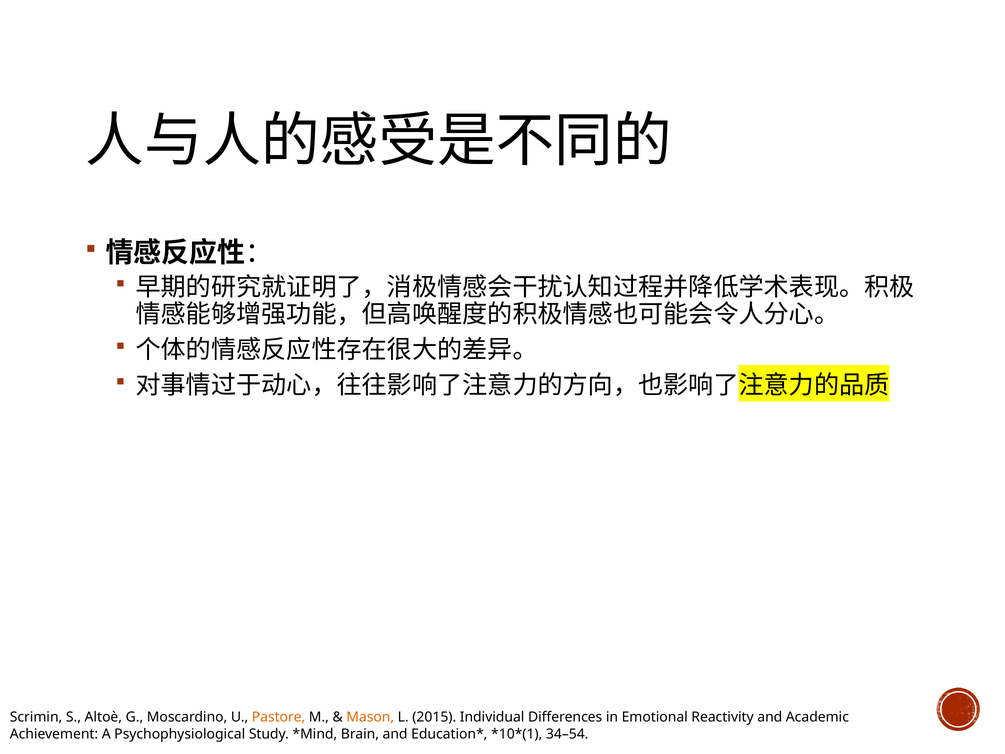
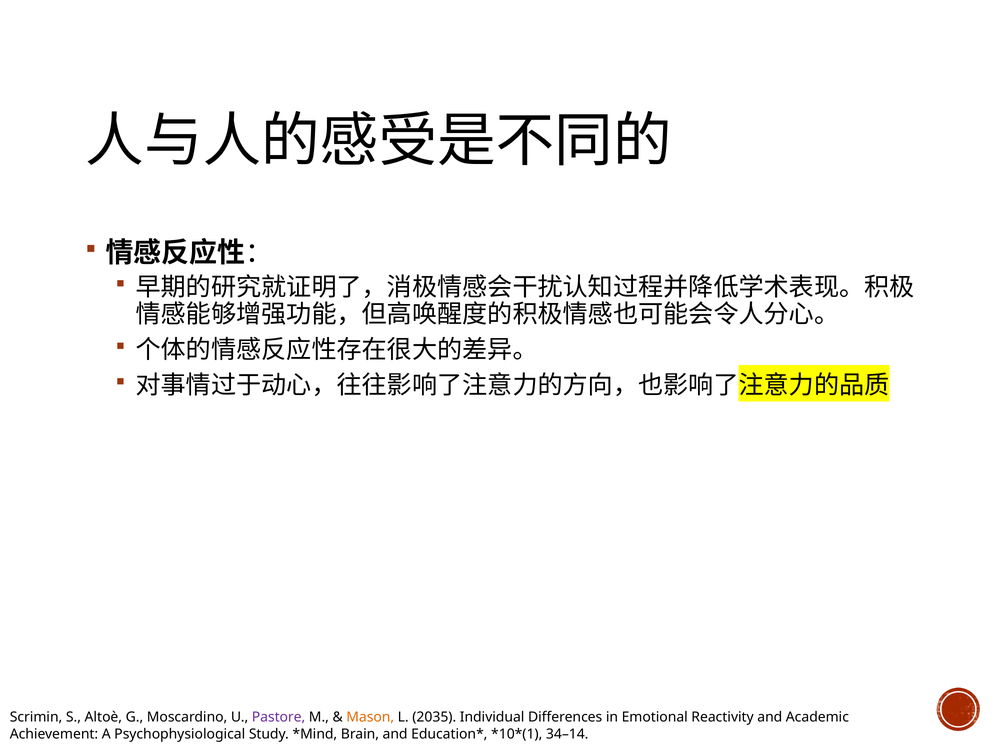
Pastore colour: orange -> purple
2015: 2015 -> 2035
34–54: 34–54 -> 34–14
